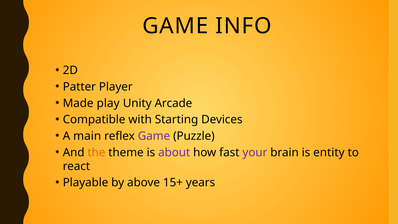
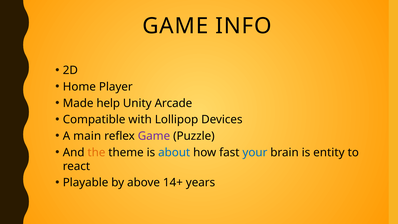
Patter: Patter -> Home
play: play -> help
Starting: Starting -> Lollipop
about colour: purple -> blue
your colour: purple -> blue
15+: 15+ -> 14+
